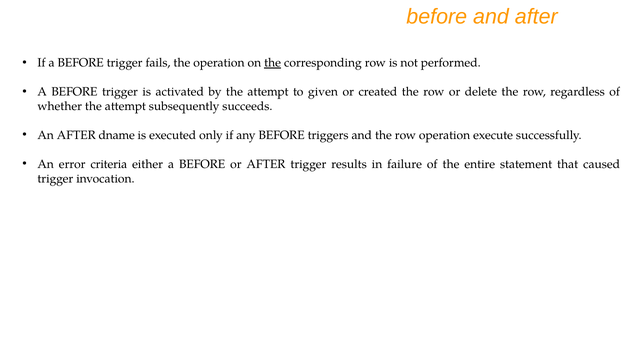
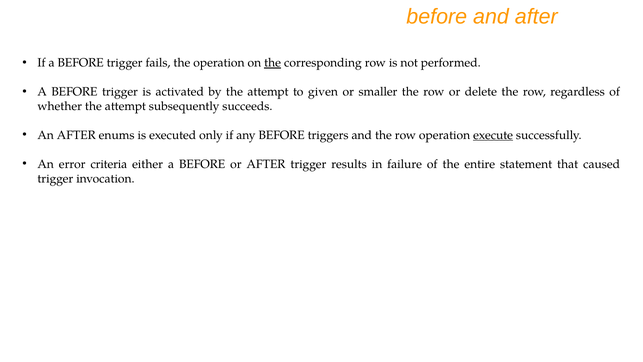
created: created -> smaller
dname: dname -> enums
execute underline: none -> present
